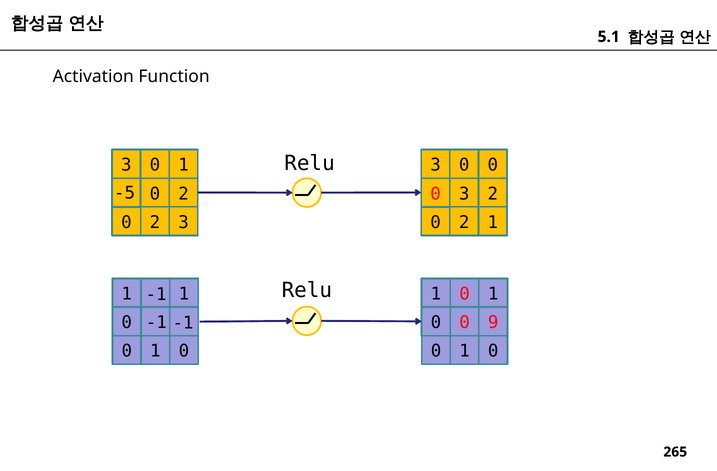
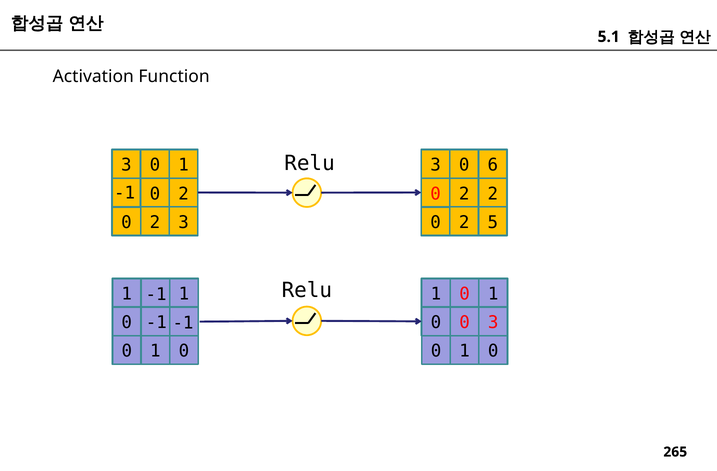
3 0 0: 0 -> 6
-5 at (125, 193): -5 -> -1
3 at (464, 194): 3 -> 2
2 1: 1 -> 5
0 0 9: 9 -> 3
